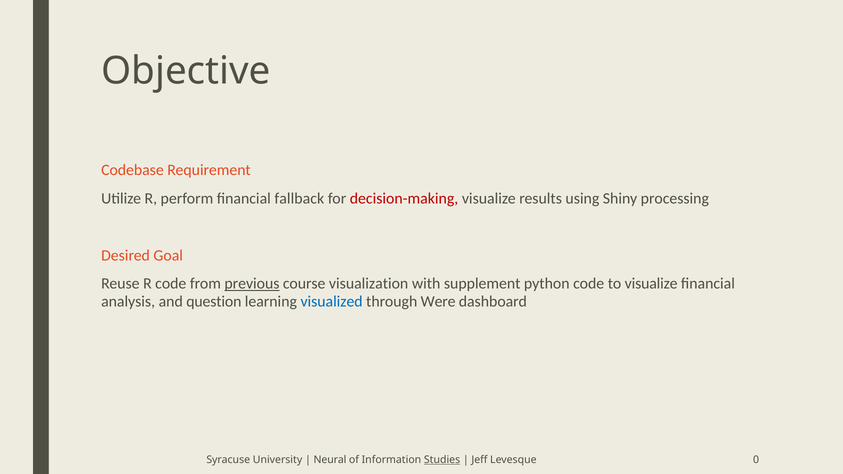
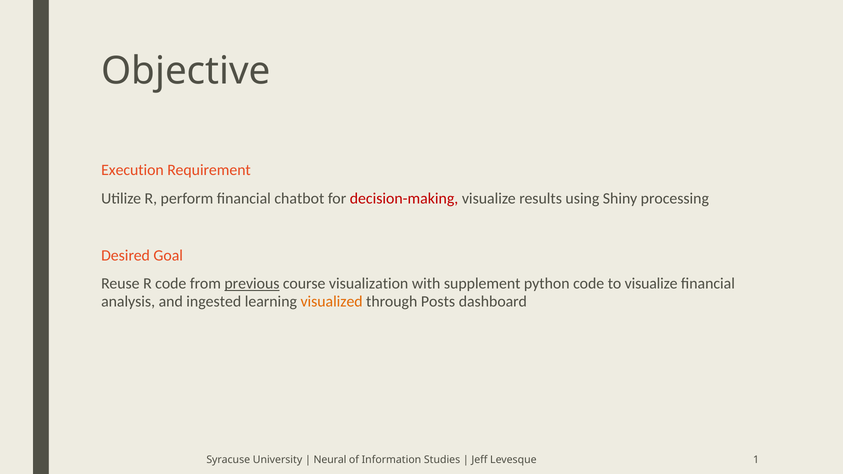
Codebase: Codebase -> Execution
fallback: fallback -> chatbot
question: question -> ingested
visualized colour: blue -> orange
Were: Were -> Posts
Studies underline: present -> none
0: 0 -> 1
